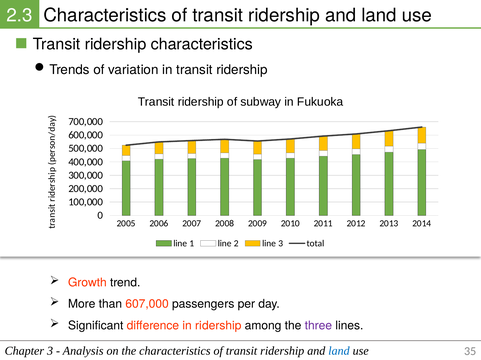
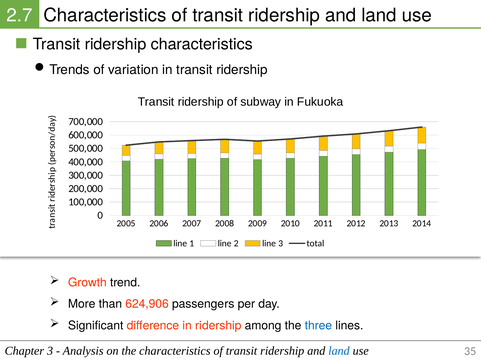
2.3: 2.3 -> 2.7
607,000: 607,000 -> 624,906
three colour: purple -> blue
